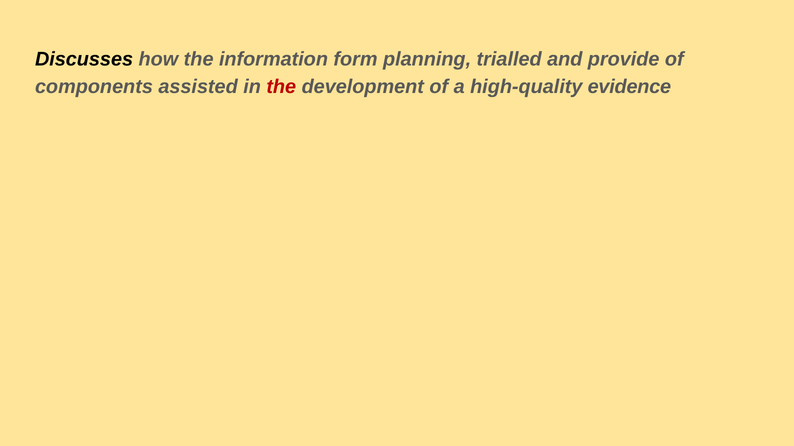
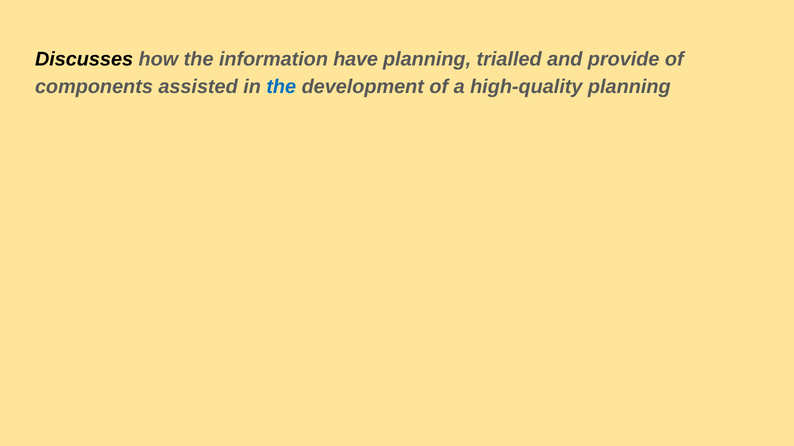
form: form -> have
the at (281, 87) colour: red -> blue
high-quality evidence: evidence -> planning
